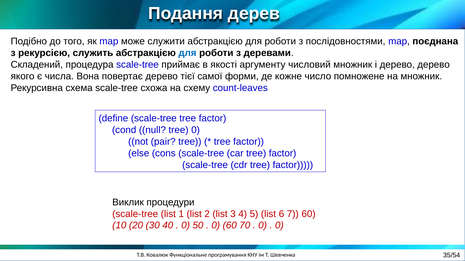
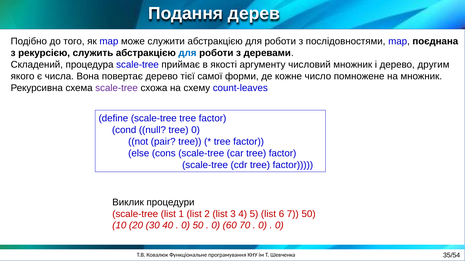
дерево дерево: дерево -> другим
scale-tree at (117, 88) colour: black -> purple
7 60: 60 -> 50
